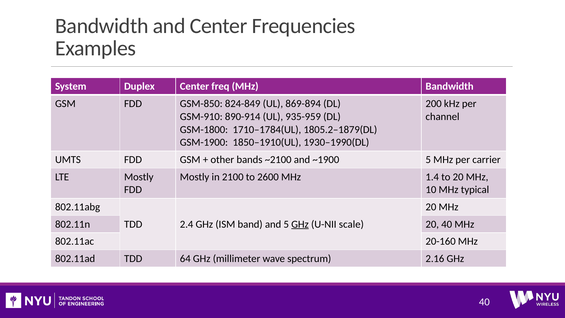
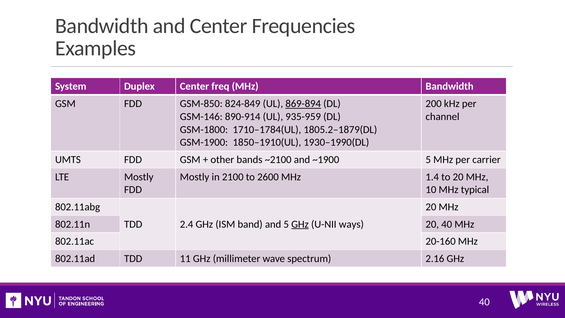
869-894 underline: none -> present
GSM-910: GSM-910 -> GSM-146
scale: scale -> ways
64: 64 -> 11
